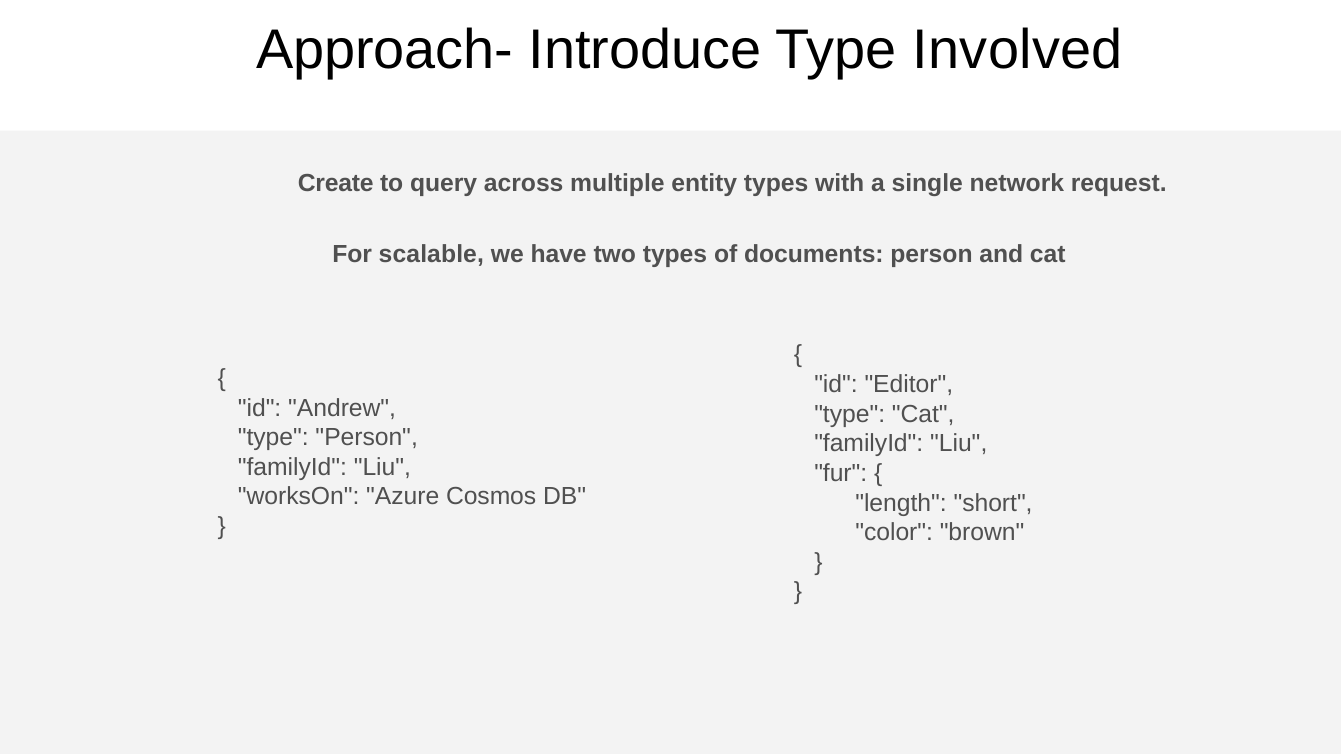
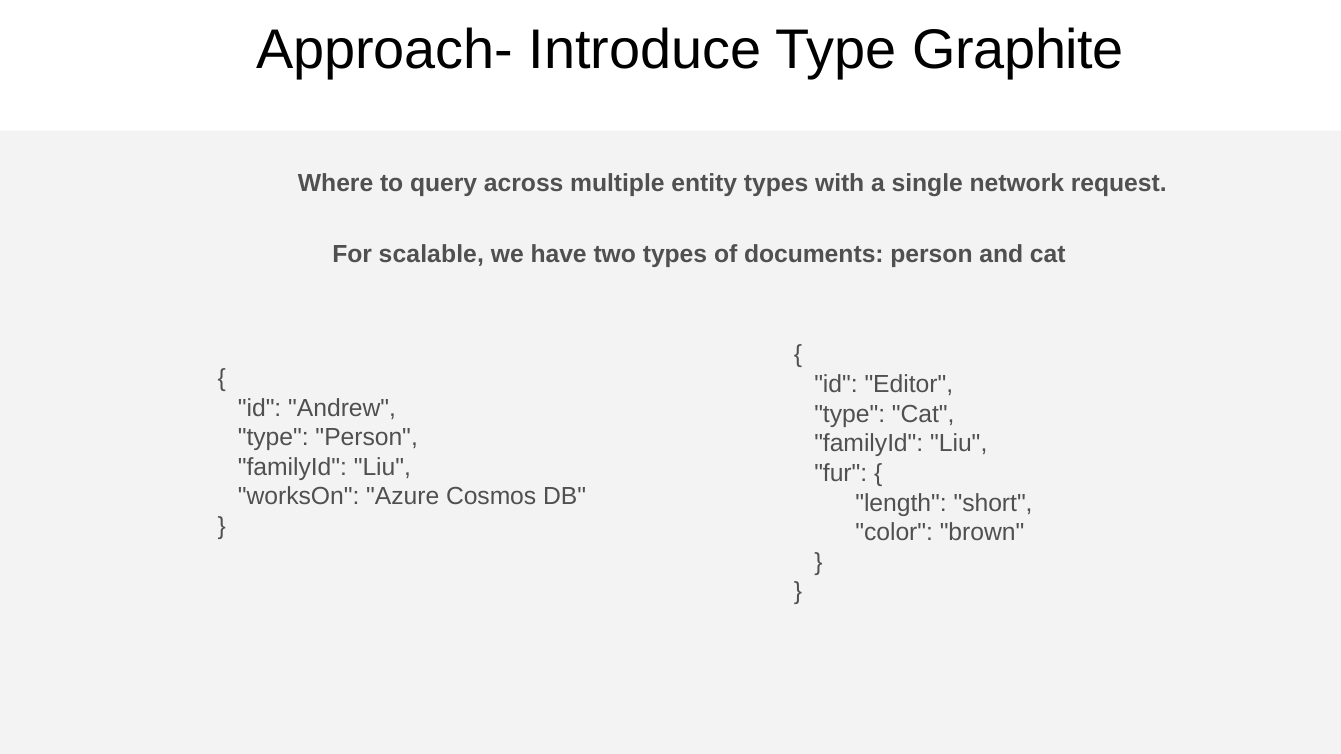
Involved: Involved -> Graphite
Create: Create -> Where
